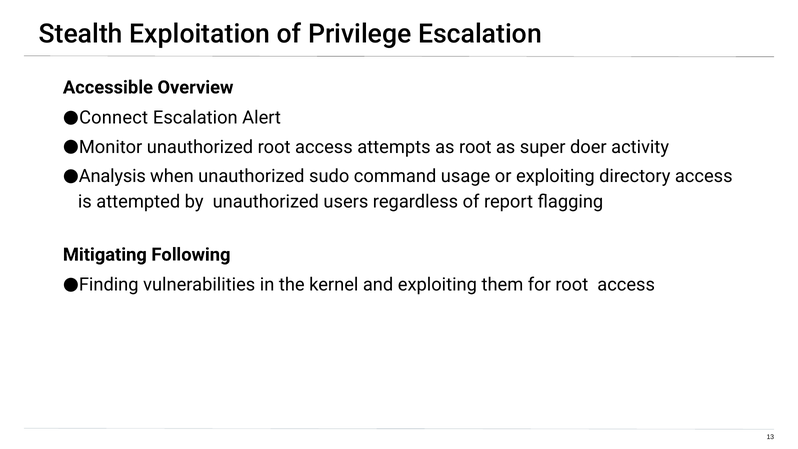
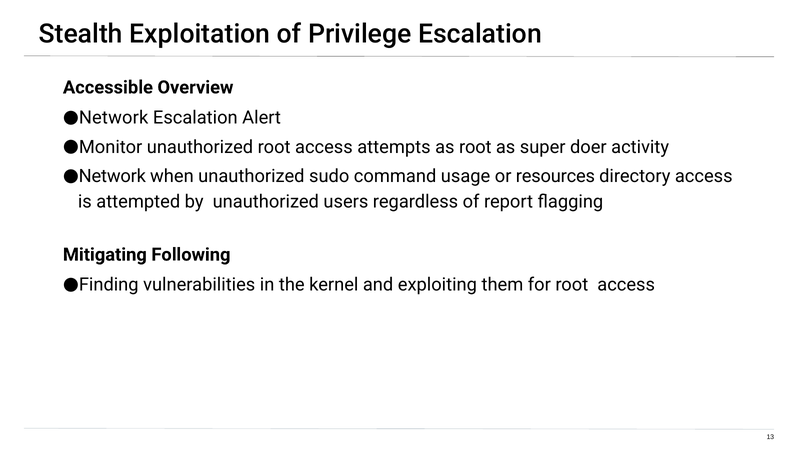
Connect at (114, 118): Connect -> Network
Analysis at (112, 176): Analysis -> Network
or exploiting: exploiting -> resources
